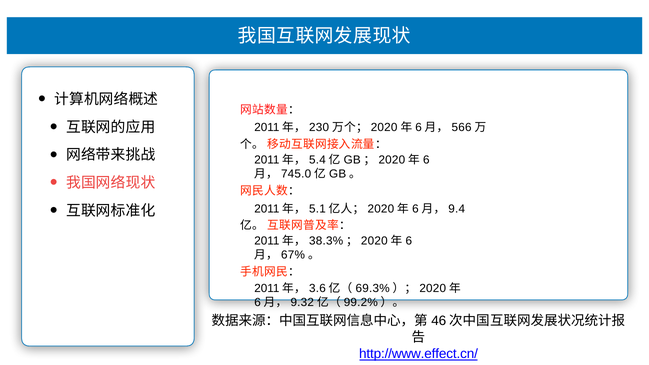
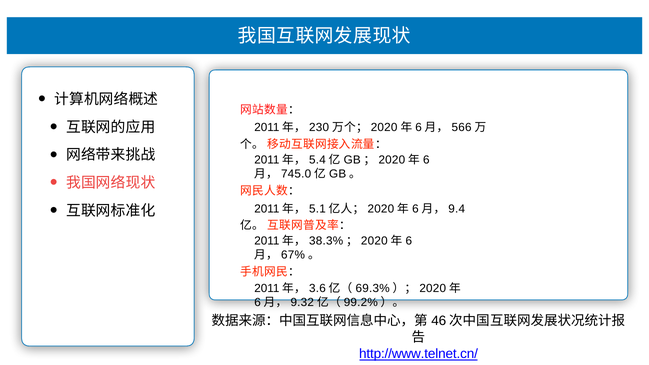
http://www.effect.cn/: http://www.effect.cn/ -> http://www.telnet.cn/
